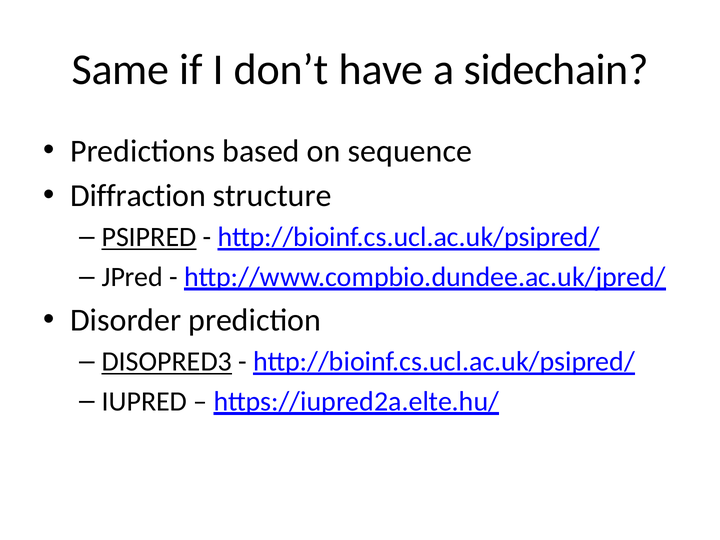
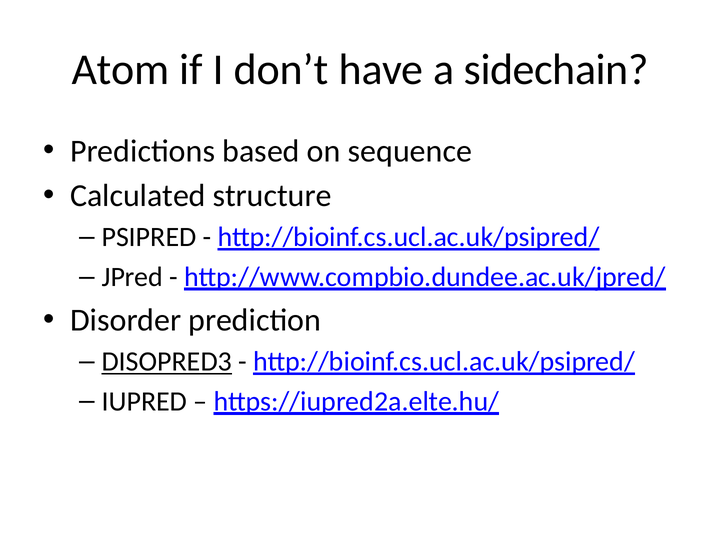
Same: Same -> Atom
Diffraction: Diffraction -> Calculated
PSIPRED underline: present -> none
